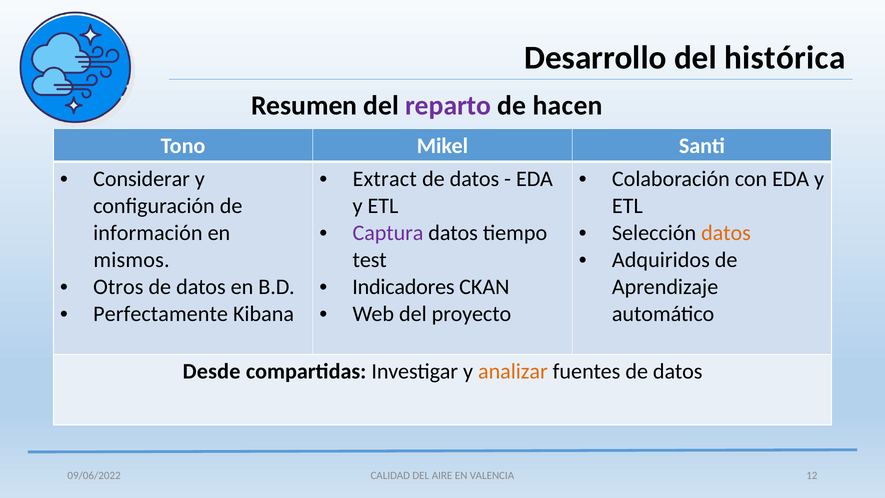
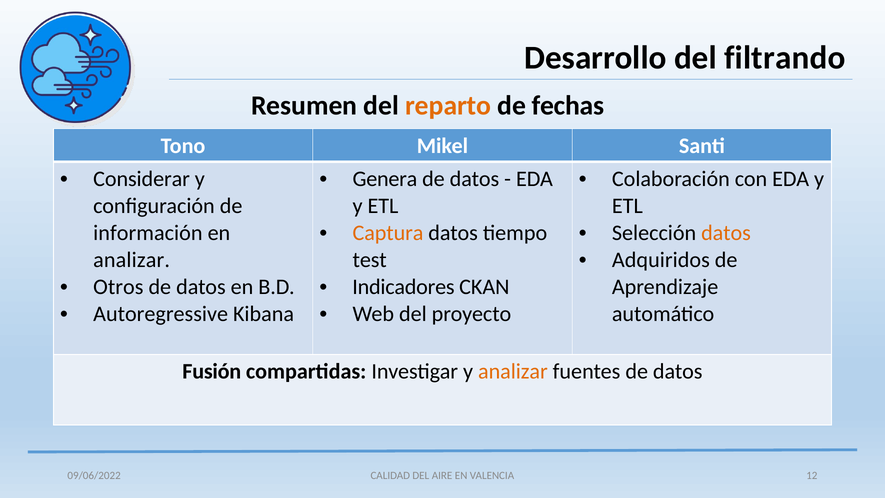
histórica: histórica -> filtrando
reparto colour: purple -> orange
hacen: hacen -> fechas
Extract: Extract -> Genera
Captura colour: purple -> orange
mismos at (132, 260): mismos -> analizar
Perfectamente: Perfectamente -> Autoregressive
Desde: Desde -> Fusión
